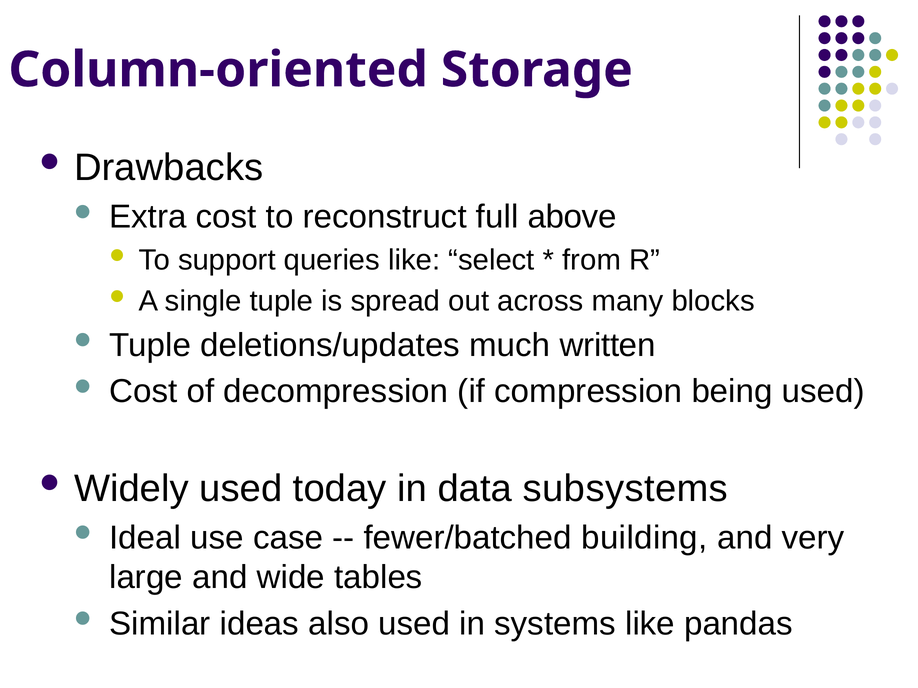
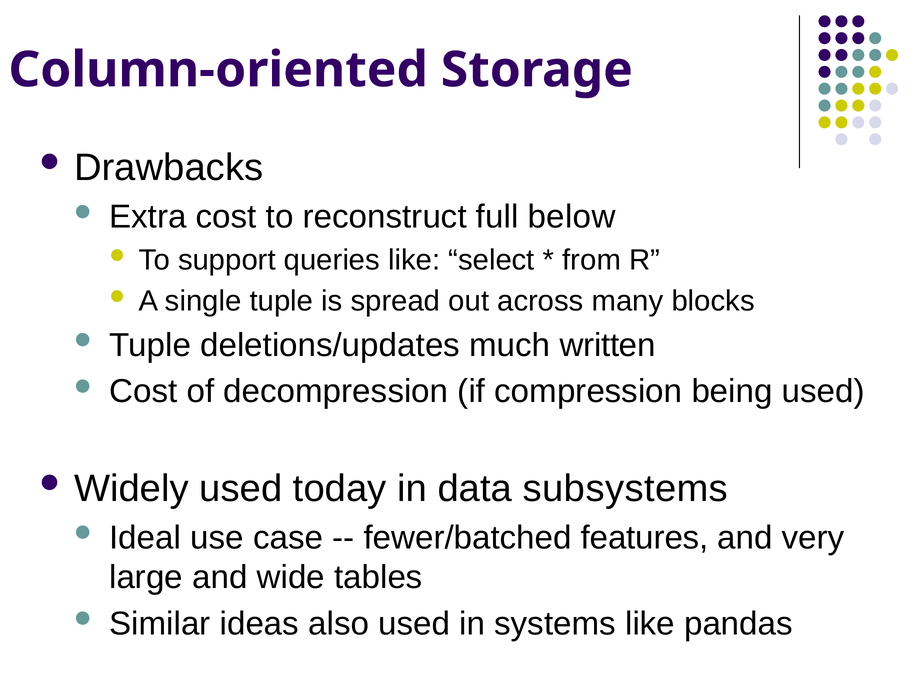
above: above -> below
building: building -> features
